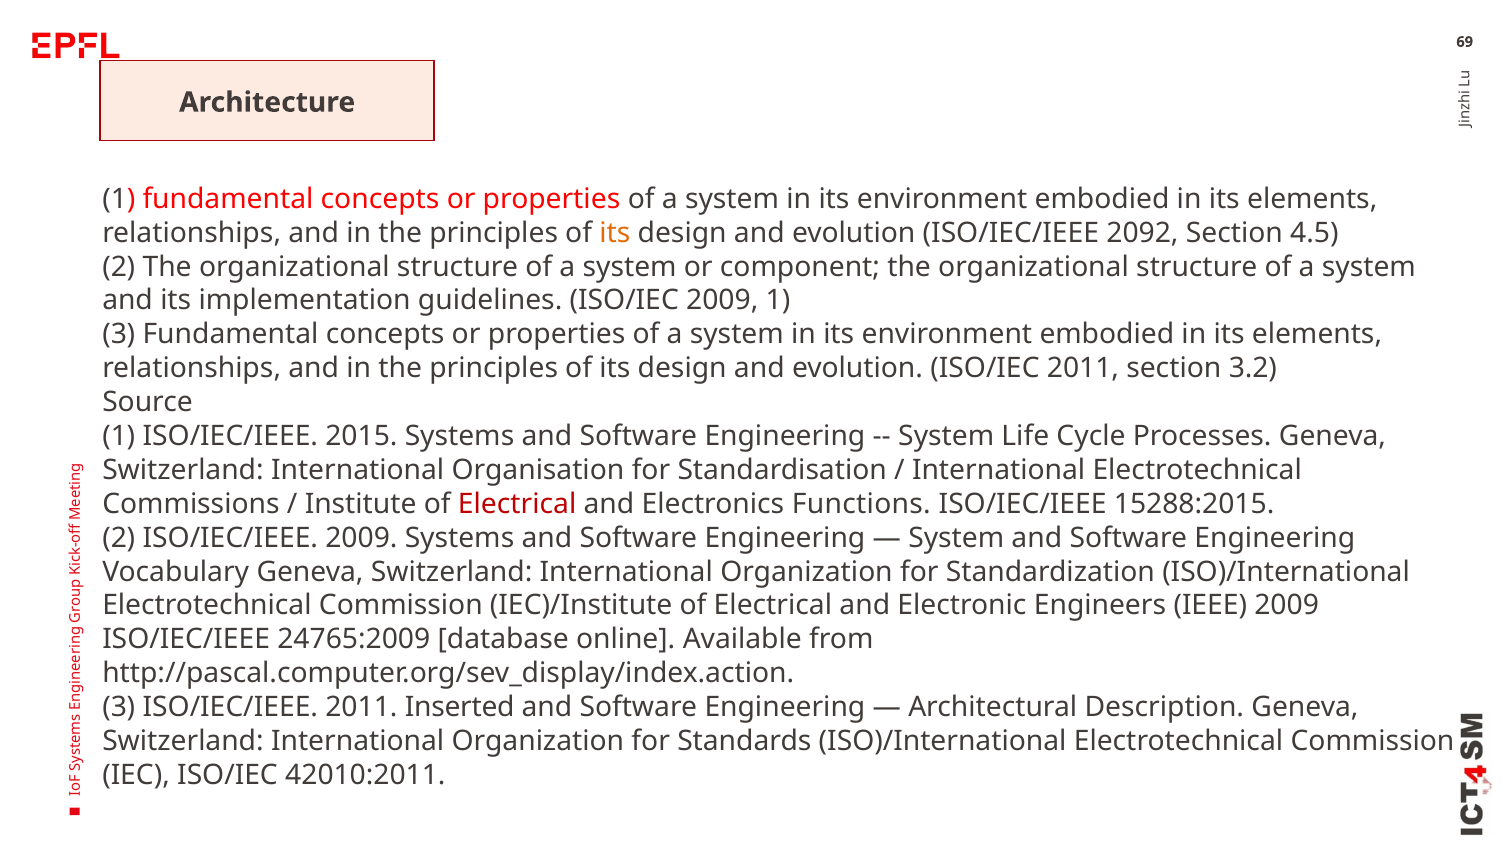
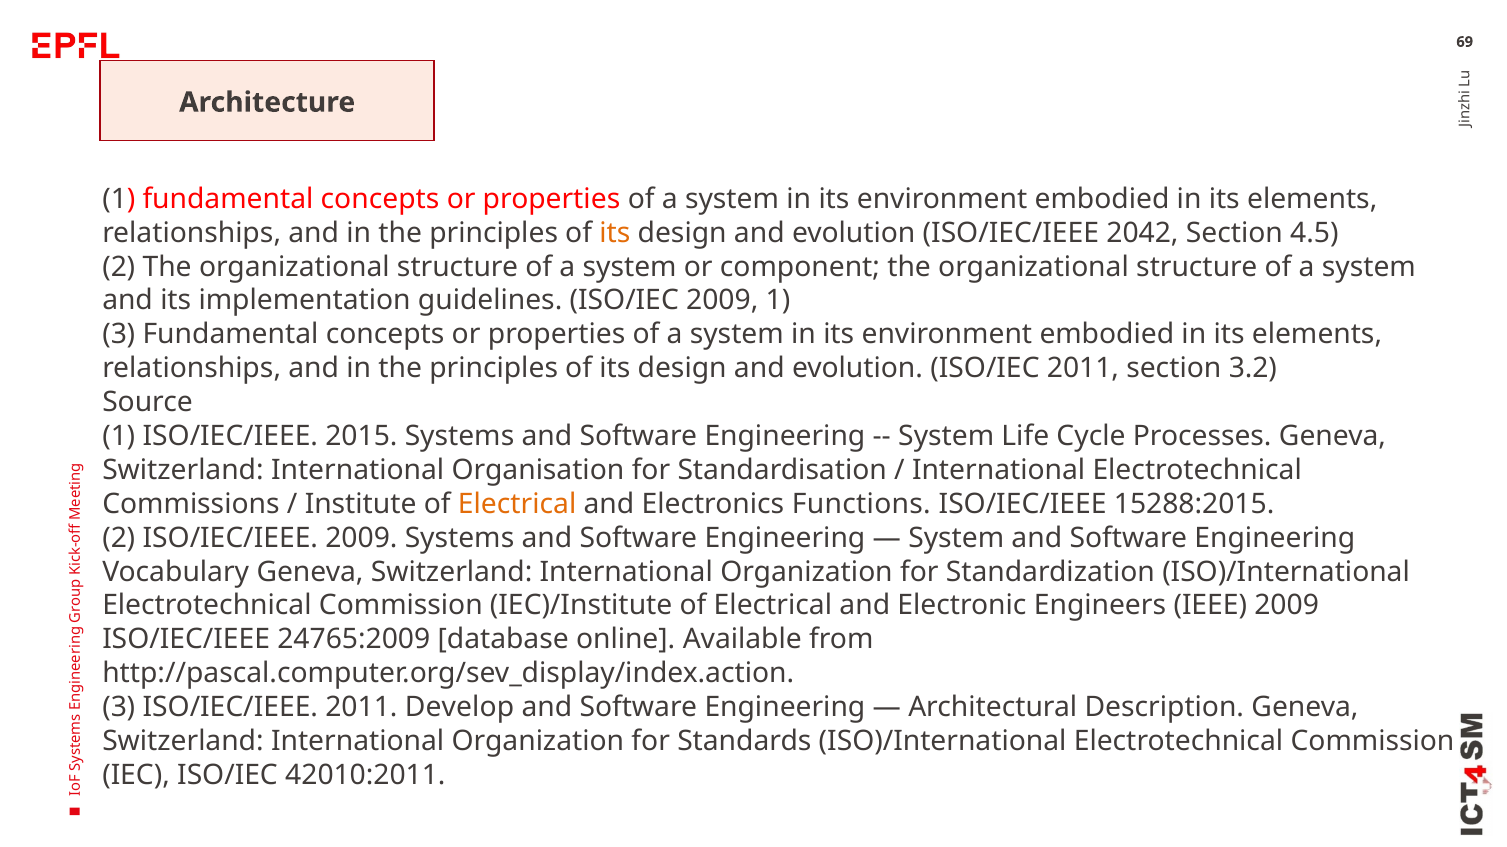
2092: 2092 -> 2042
Electrical at (517, 504) colour: red -> orange
Inserted: Inserted -> Develop
